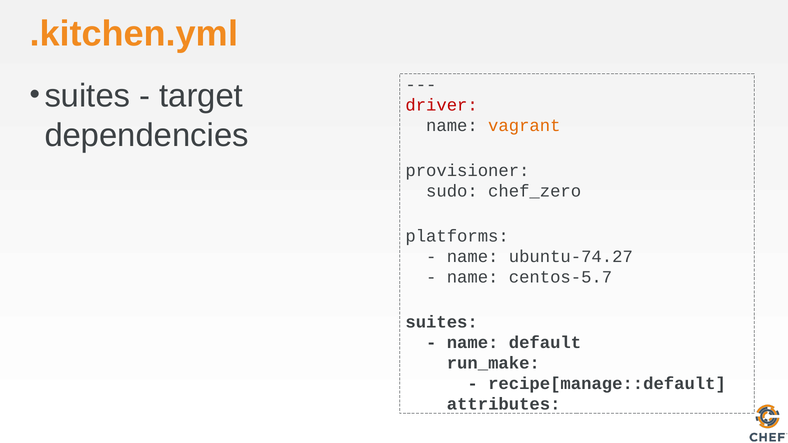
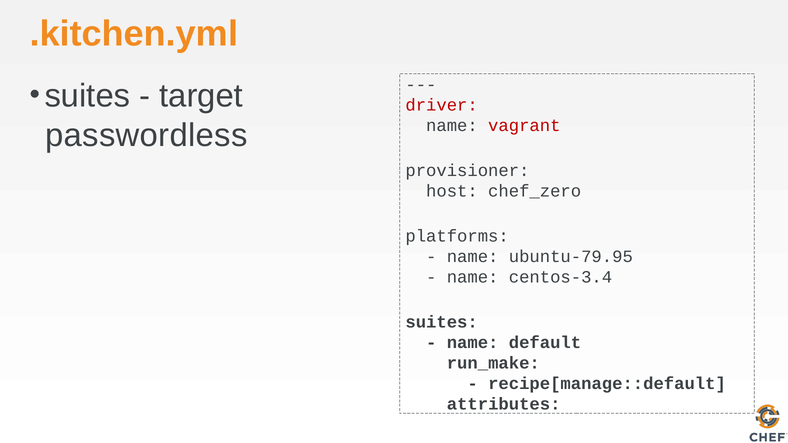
vagrant colour: orange -> red
dependencies: dependencies -> passwordless
sudo: sudo -> host
ubuntu-74.27: ubuntu-74.27 -> ubuntu-79.95
centos-5.7: centos-5.7 -> centos-3.4
